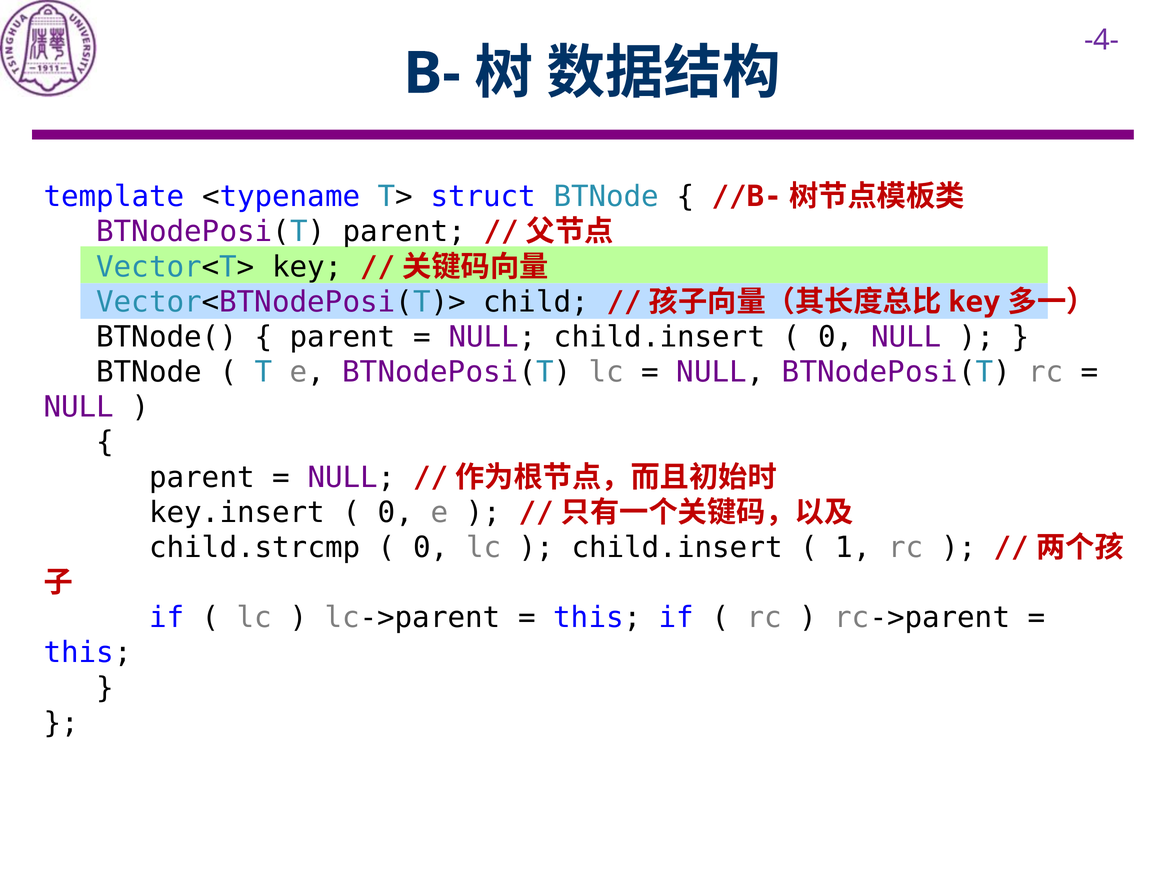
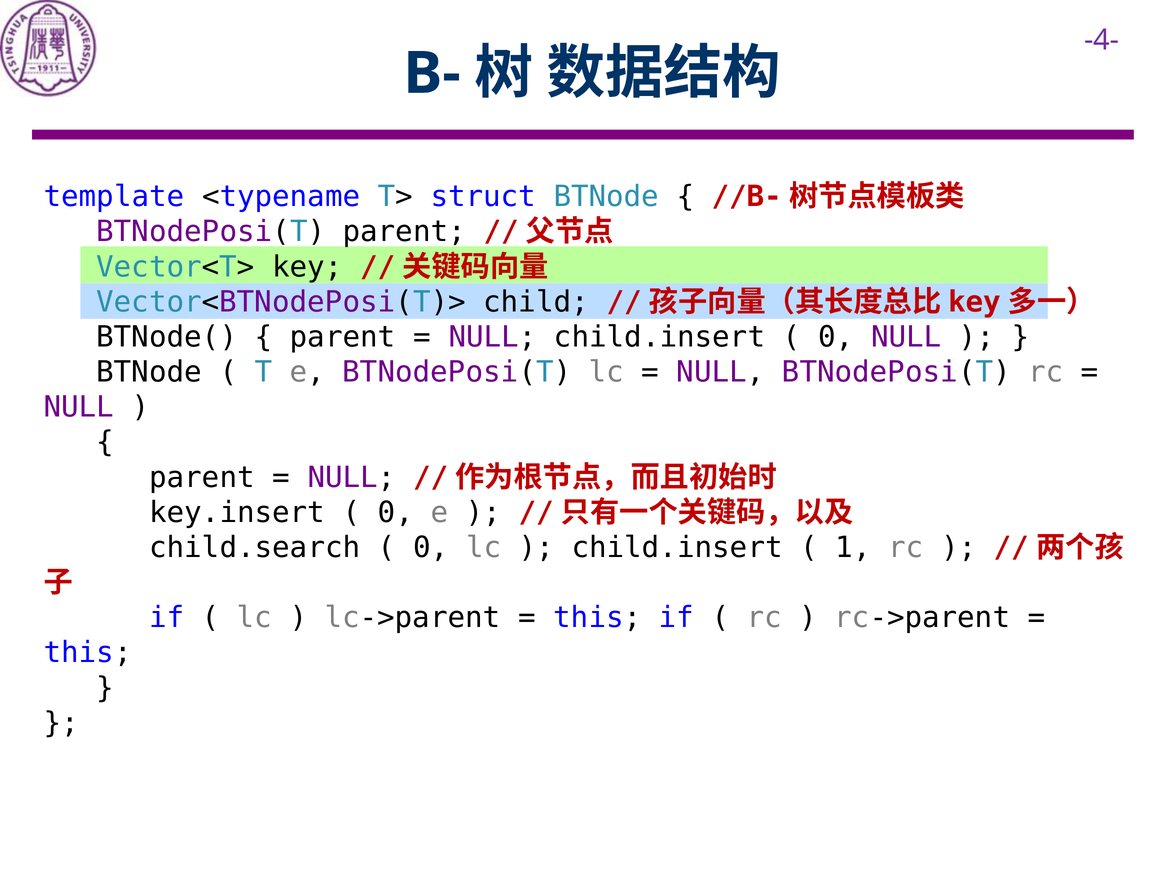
child.strcmp: child.strcmp -> child.search
